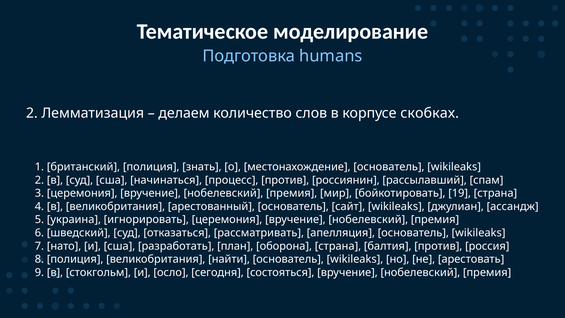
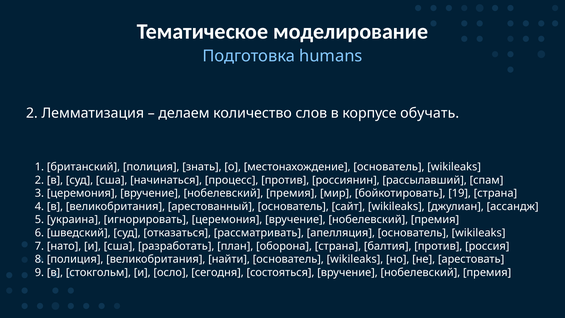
скобках: скобках -> обучать
